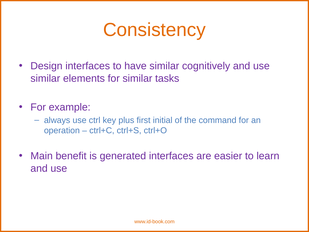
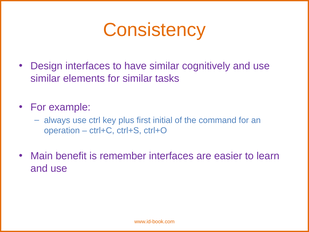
generated: generated -> remember
